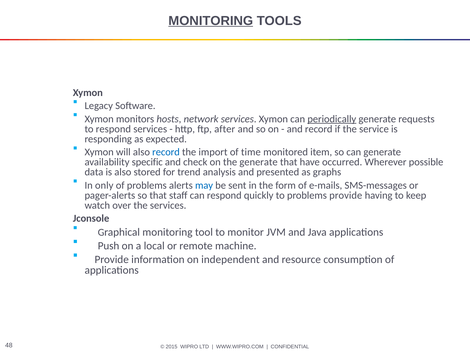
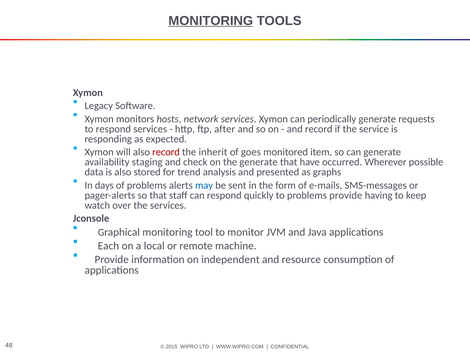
periodically underline: present -> none
record at (166, 152) colour: blue -> red
import: import -> inherit
time: time -> goes
specific: specific -> staging
only: only -> days
Push: Push -> Each
